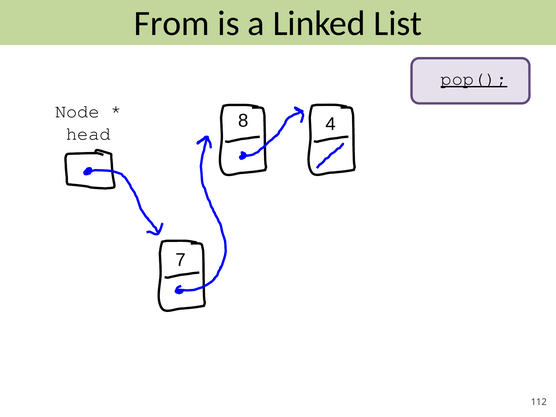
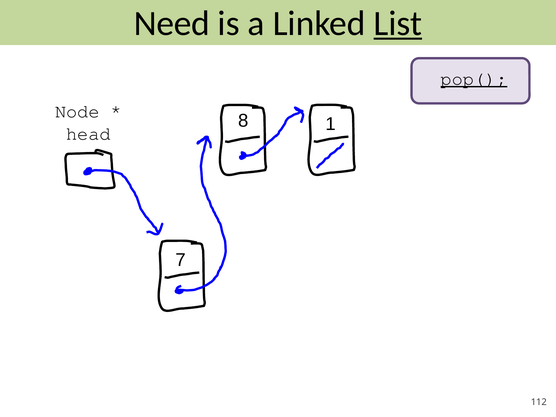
From: From -> Need
List underline: none -> present
4: 4 -> 1
